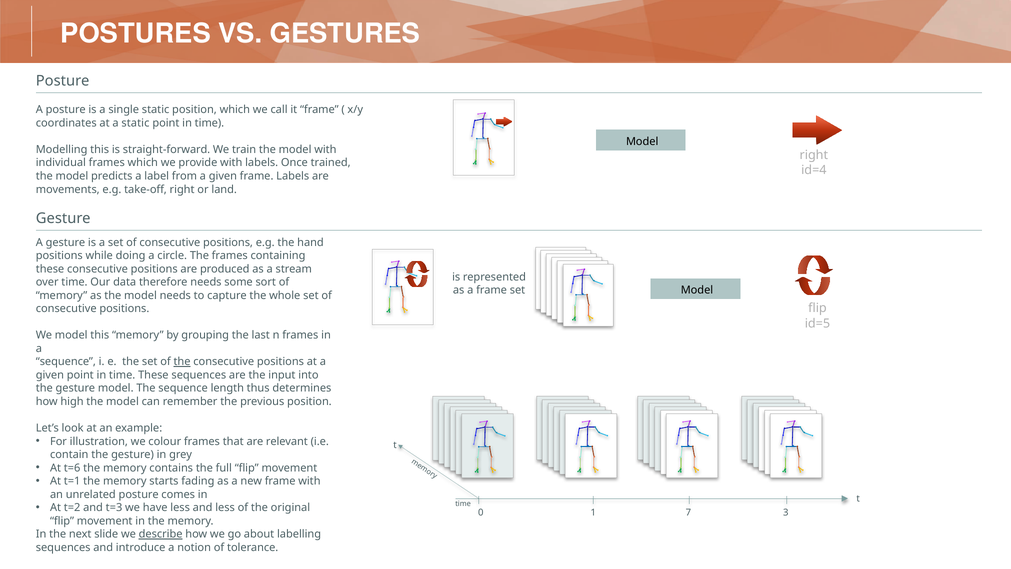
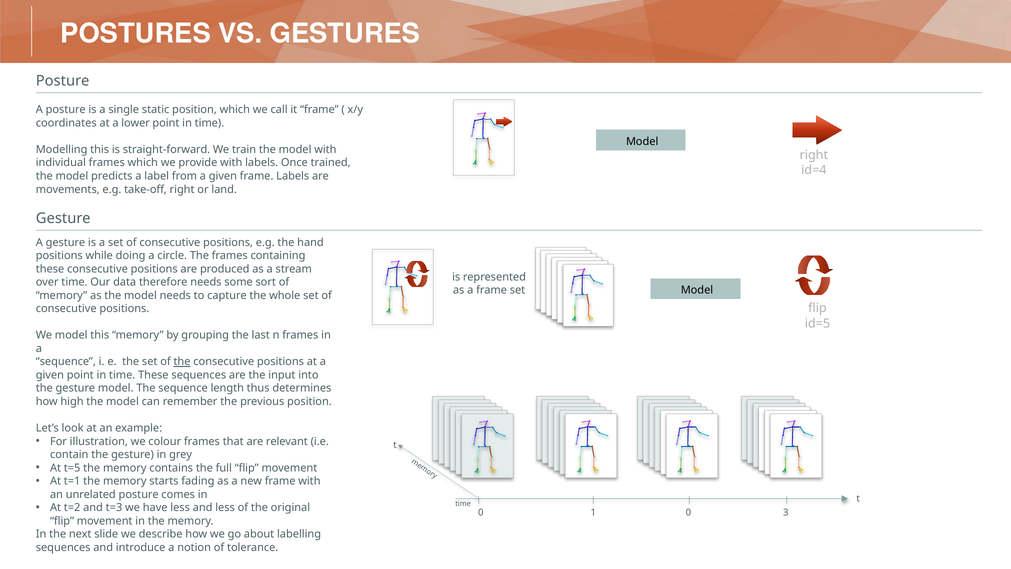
a static: static -> lower
t=6: t=6 -> t=5
1 7: 7 -> 0
describe underline: present -> none
